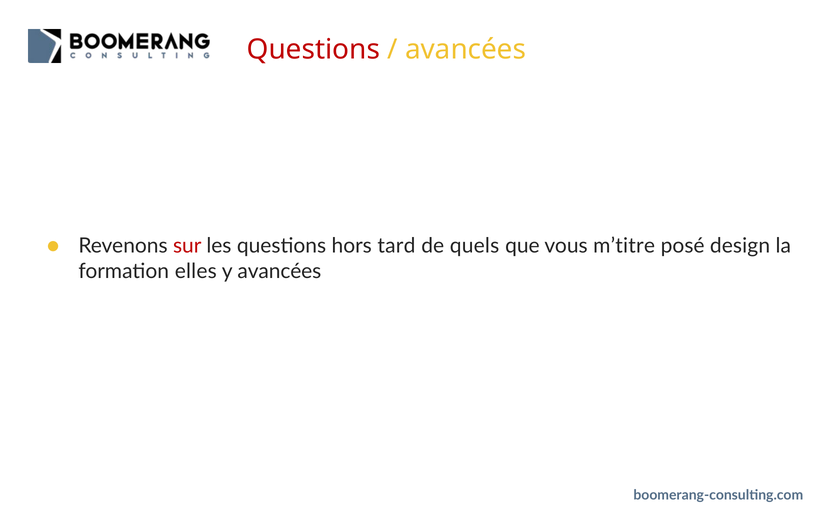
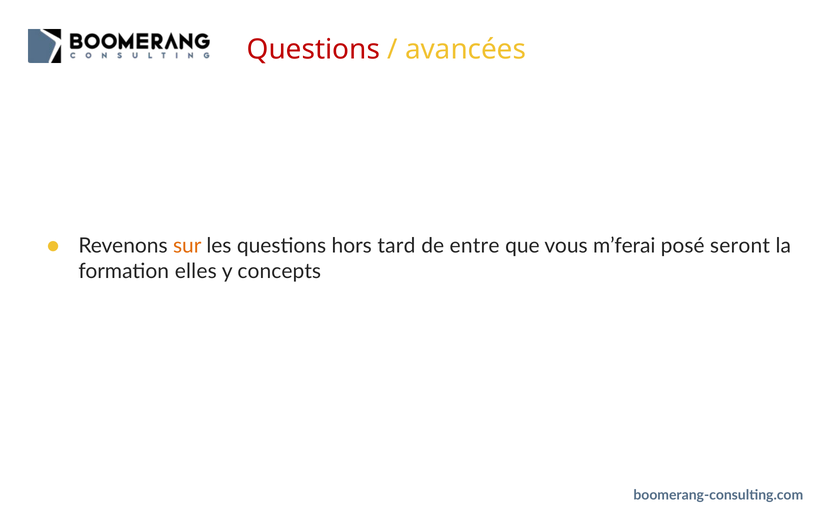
sur colour: red -> orange
quels: quels -> entre
m’titre: m’titre -> m’ferai
design: design -> seront
y avancées: avancées -> concepts
